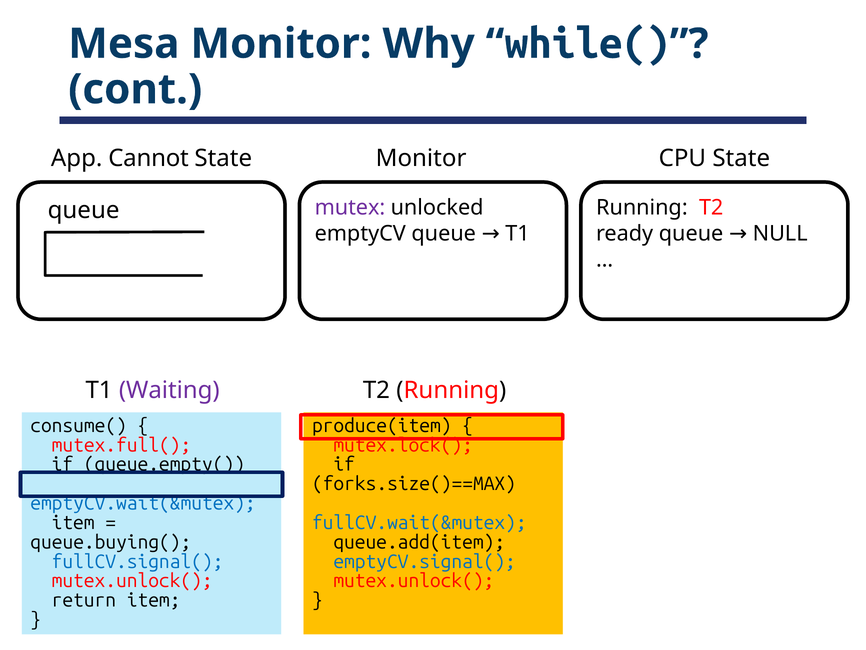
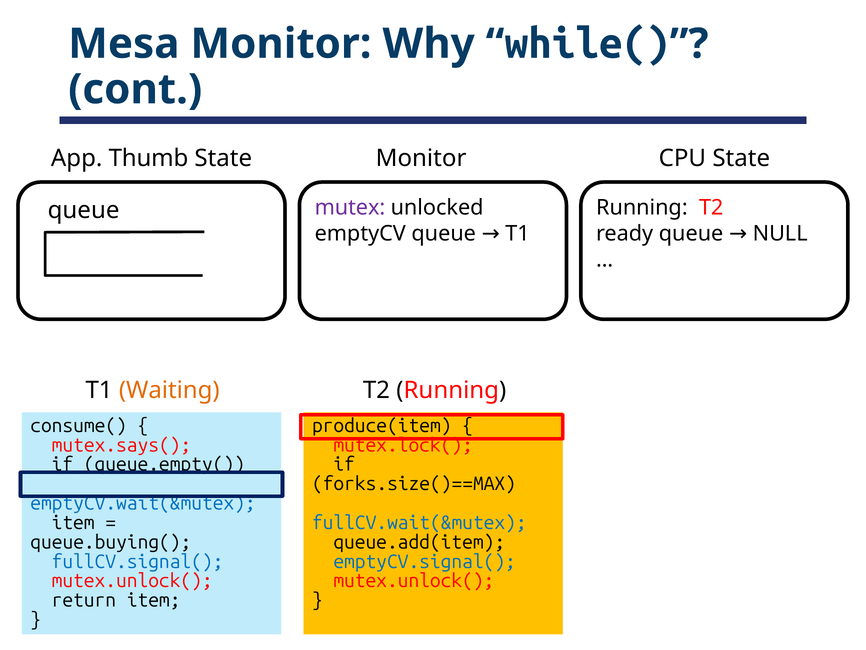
Cannot: Cannot -> Thumb
Waiting colour: purple -> orange
mutex.full(: mutex.full( -> mutex.says(
